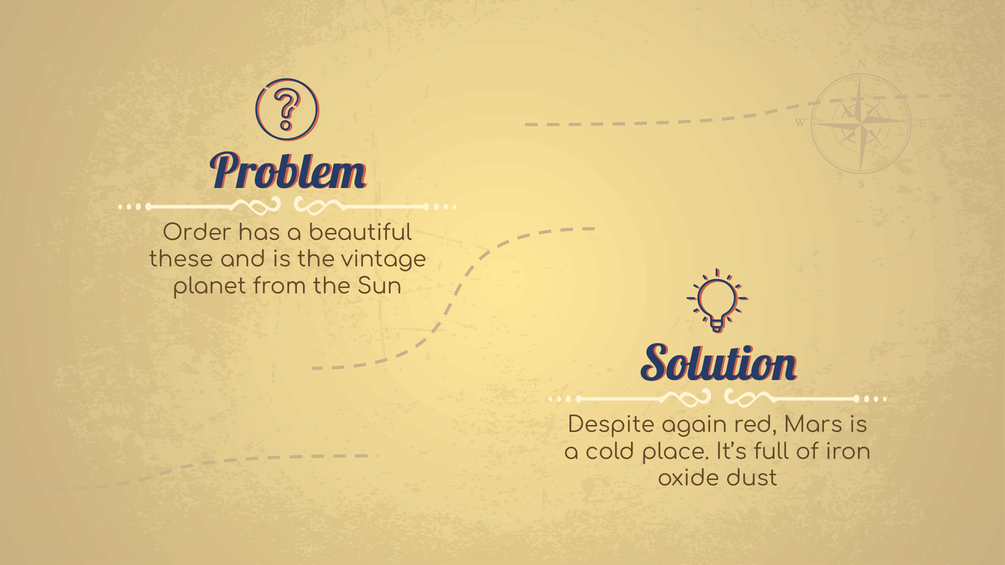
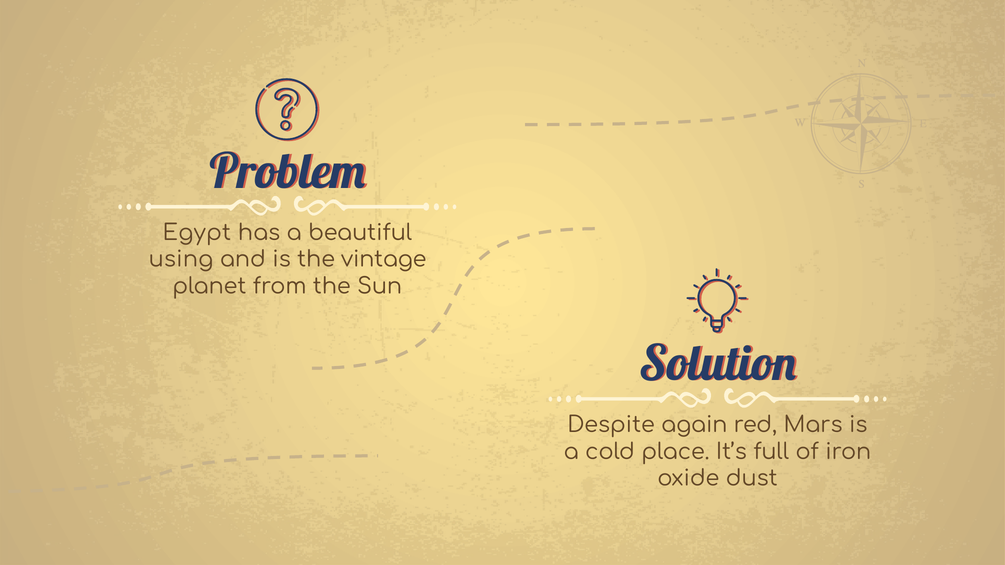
Order: Order -> Egypt
these: these -> using
